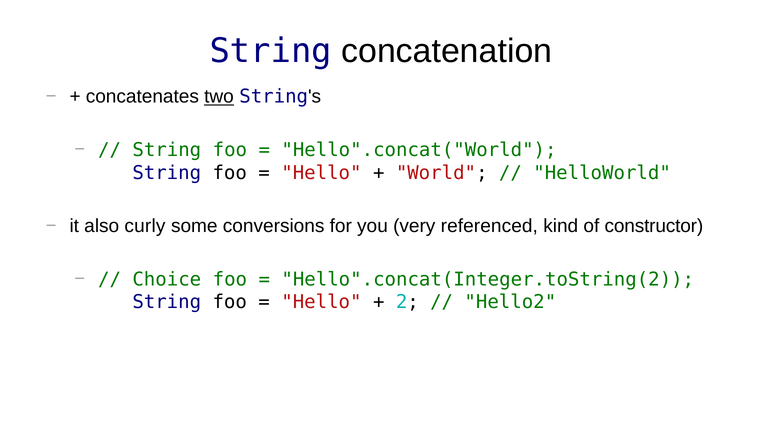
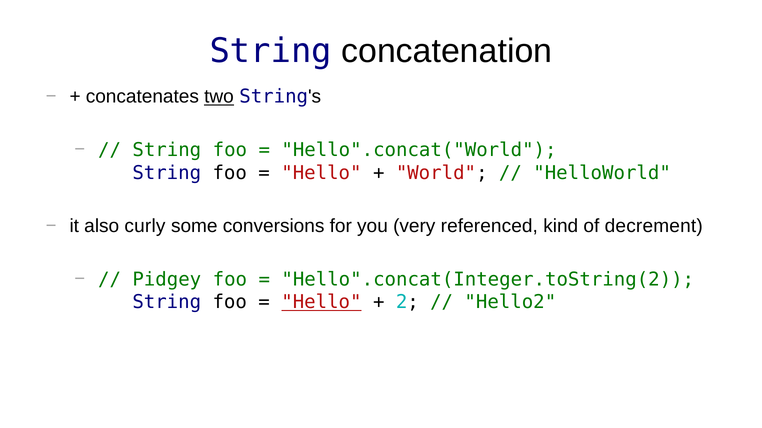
constructor: constructor -> decrement
Choice: Choice -> Pidgey
Hello at (321, 303) underline: none -> present
